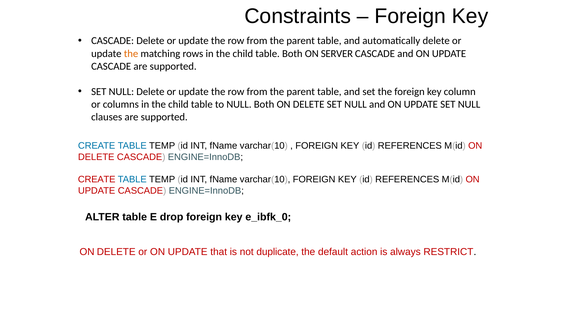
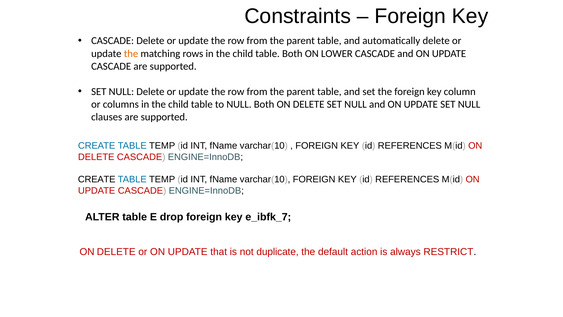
SERVER: SERVER -> LOWER
CREATE at (97, 179) colour: red -> black
e_ibfk_0: e_ibfk_0 -> e_ibfk_7
